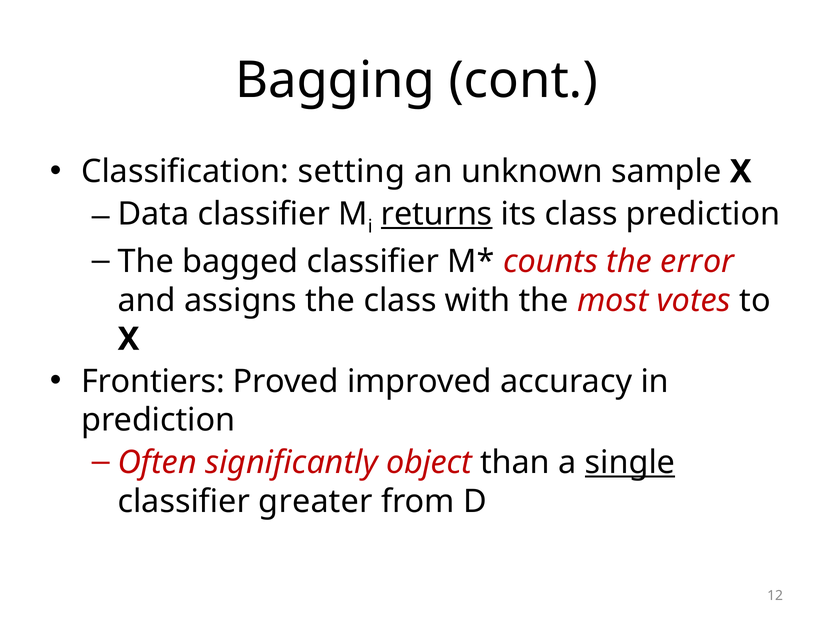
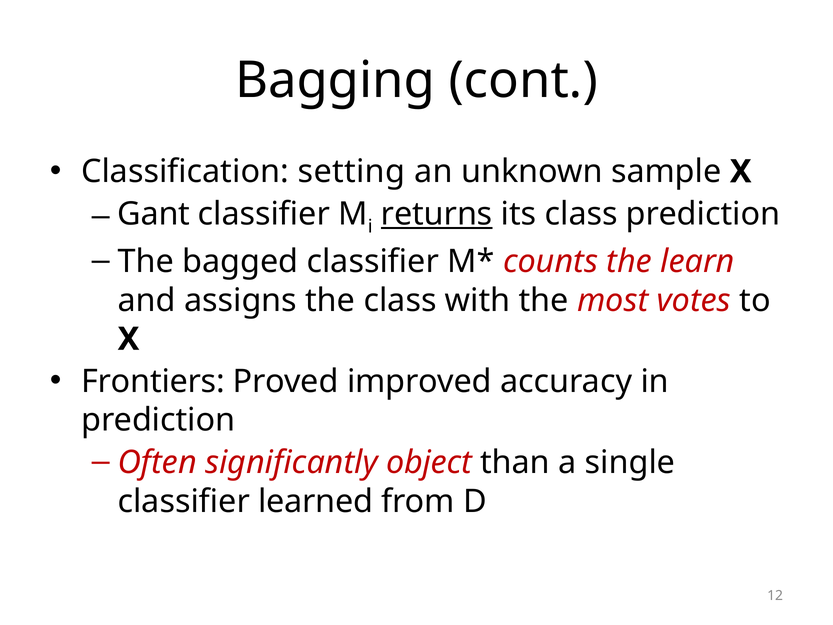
Data: Data -> Gant
error: error -> learn
single underline: present -> none
greater: greater -> learned
